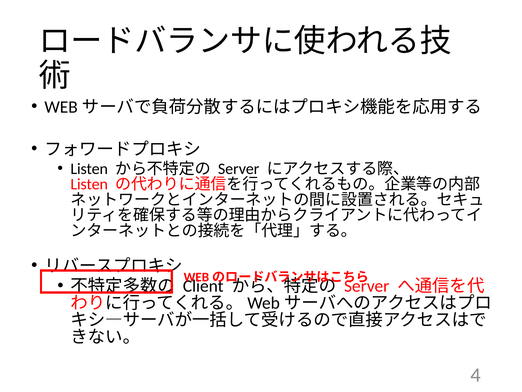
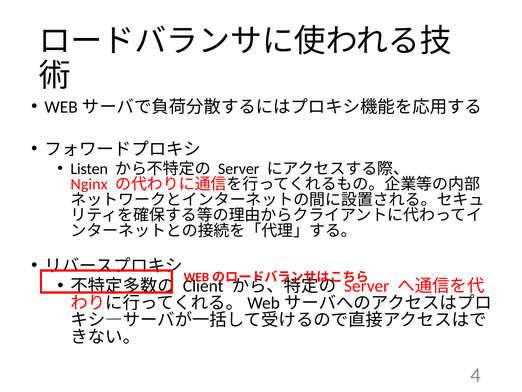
Listen at (89, 184): Listen -> Nginx
